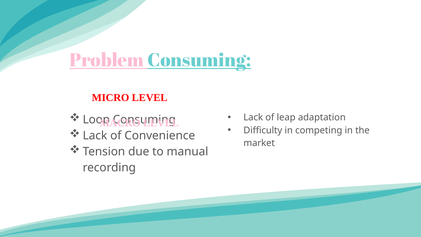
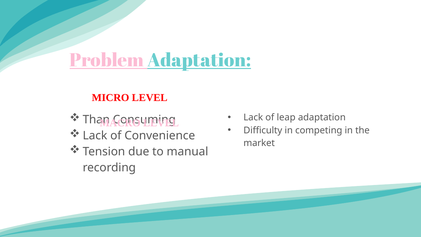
Problem Consuming: Consuming -> Adaptation
Loop: Loop -> Than
